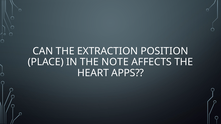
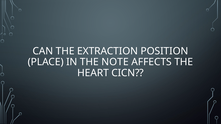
APPS: APPS -> CICN
